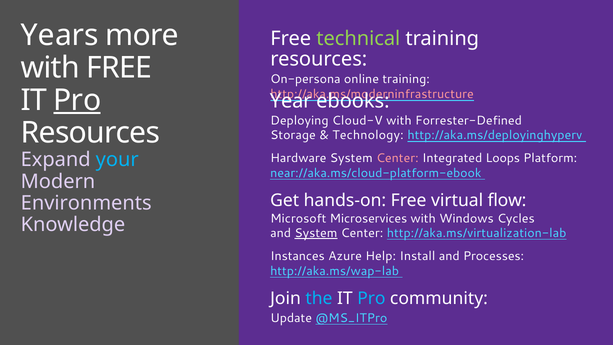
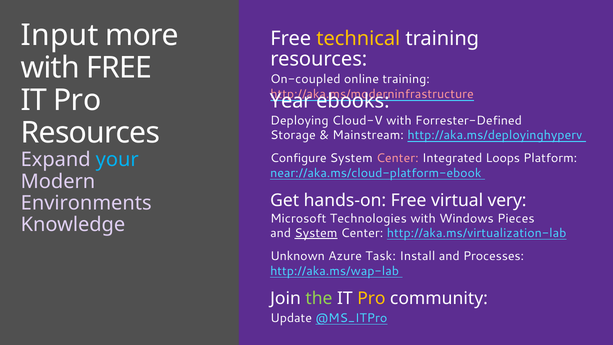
Years: Years -> Input
technical colour: light green -> yellow
On-persona: On-persona -> On-coupled
Pro at (77, 100) underline: present -> none
Technology: Technology -> Mainstream
Hardware: Hardware -> Configure
flow: flow -> very
Microservices: Microservices -> Technologies
Cycles: Cycles -> Pieces
Instances: Instances -> Unknown
Help: Help -> Task
the colour: light blue -> light green
Pro at (371, 298) colour: light blue -> yellow
